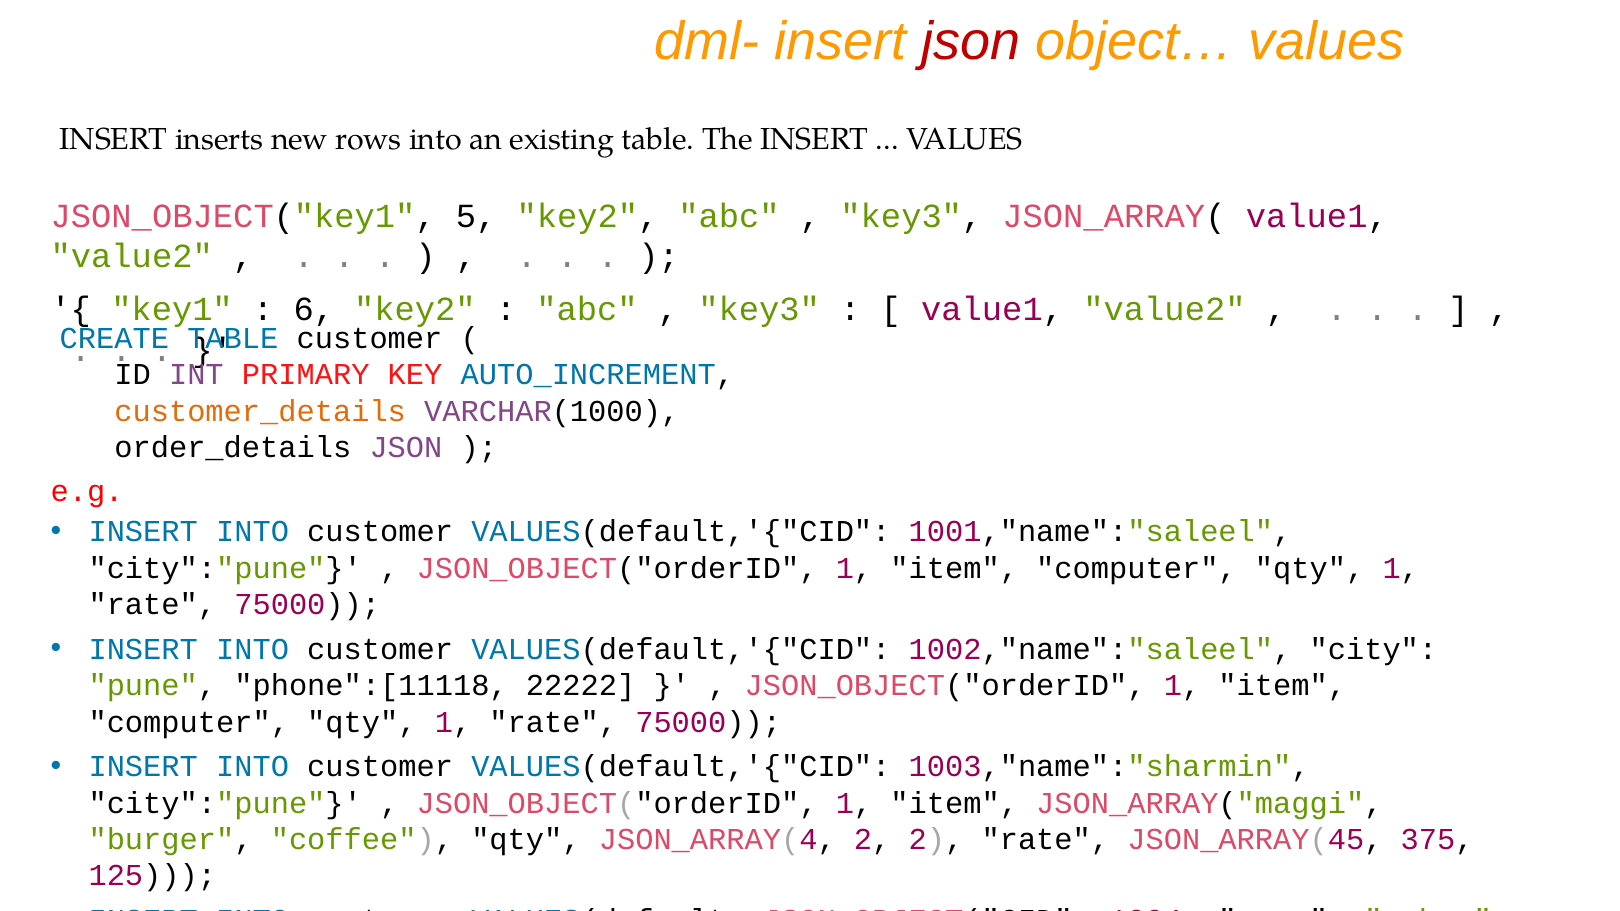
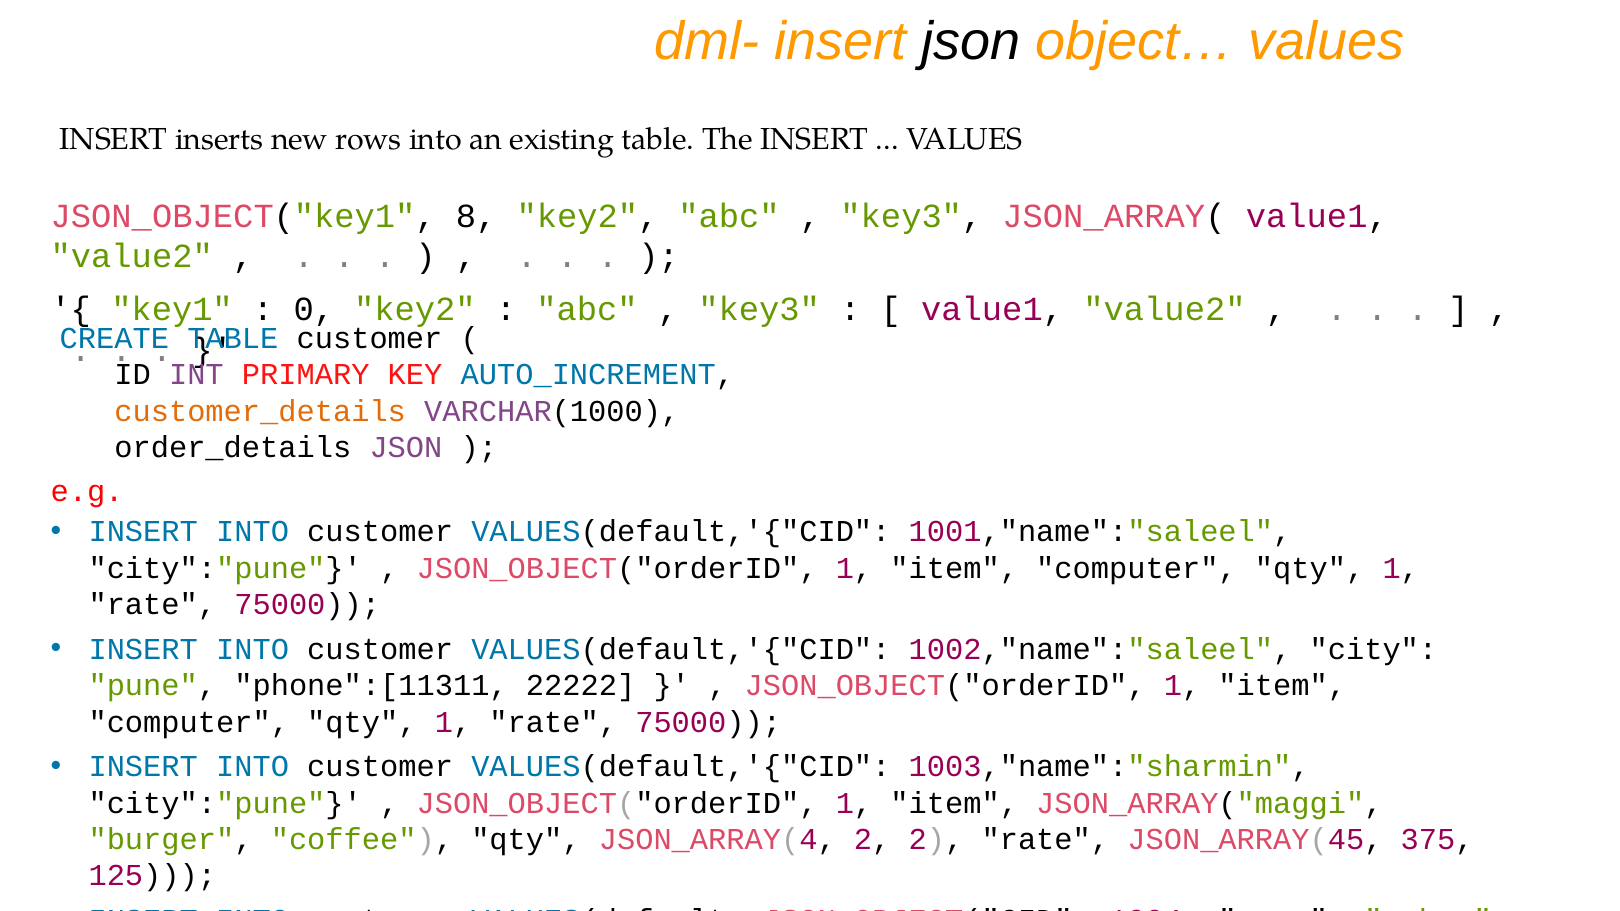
json at (971, 42) colour: red -> black
5: 5 -> 8
6: 6 -> 0
phone":[11118: phone":[11118 -> phone":[11311
